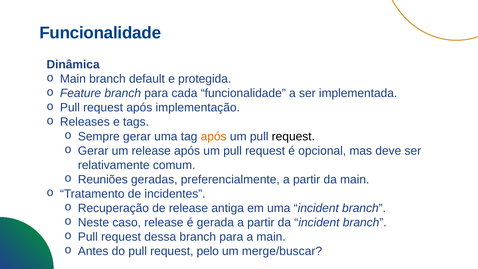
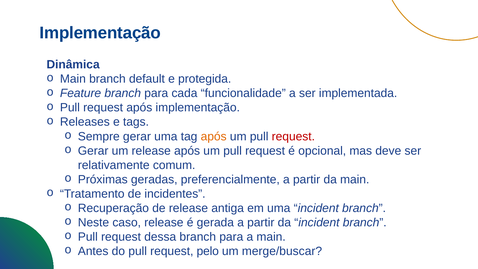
Funcionalidade at (100, 33): Funcionalidade -> Implementação
request at (293, 136) colour: black -> red
Reuniões: Reuniões -> Próximas
